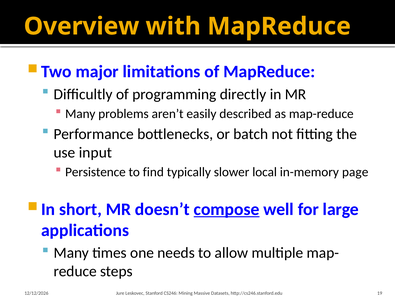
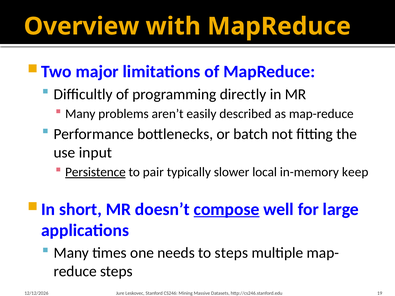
Persistence underline: none -> present
find: find -> pair
page: page -> keep
to allow: allow -> steps
